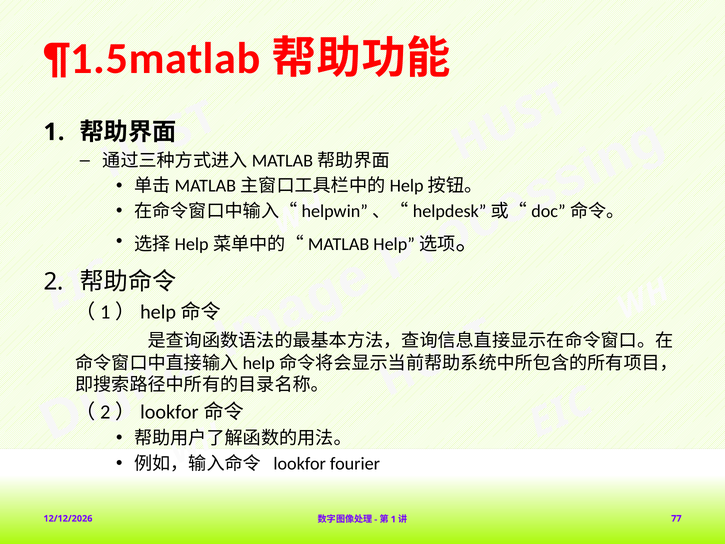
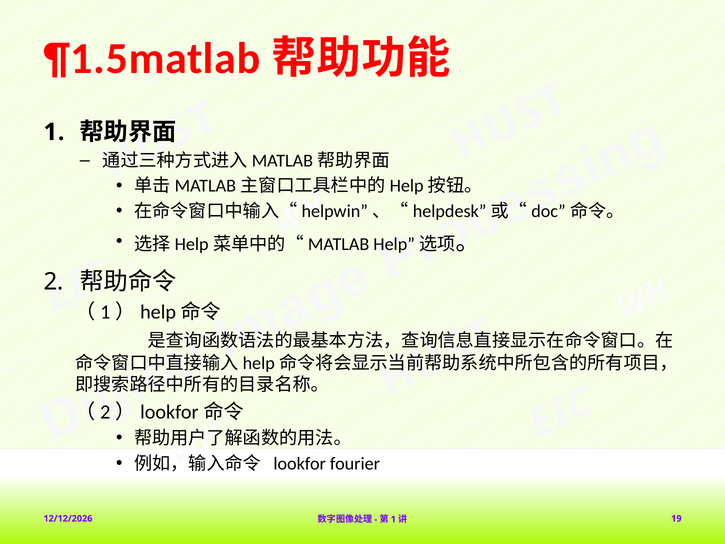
77: 77 -> 19
